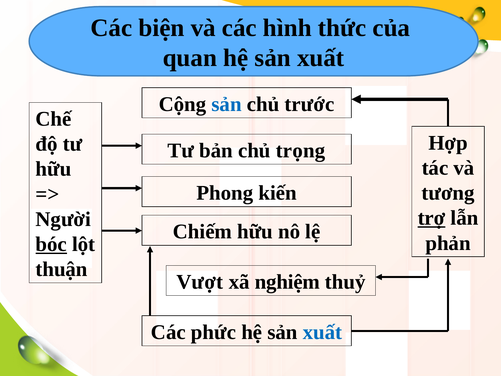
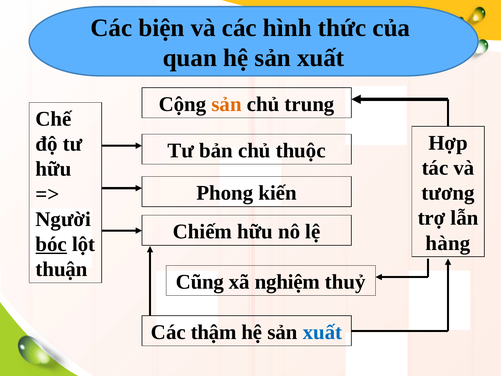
sản at (227, 104) colour: blue -> orange
trước: trước -> trung
trọng: trọng -> thuộc
trợ underline: present -> none
phản: phản -> hàng
Vượt: Vượt -> Cũng
phức: phức -> thậm
